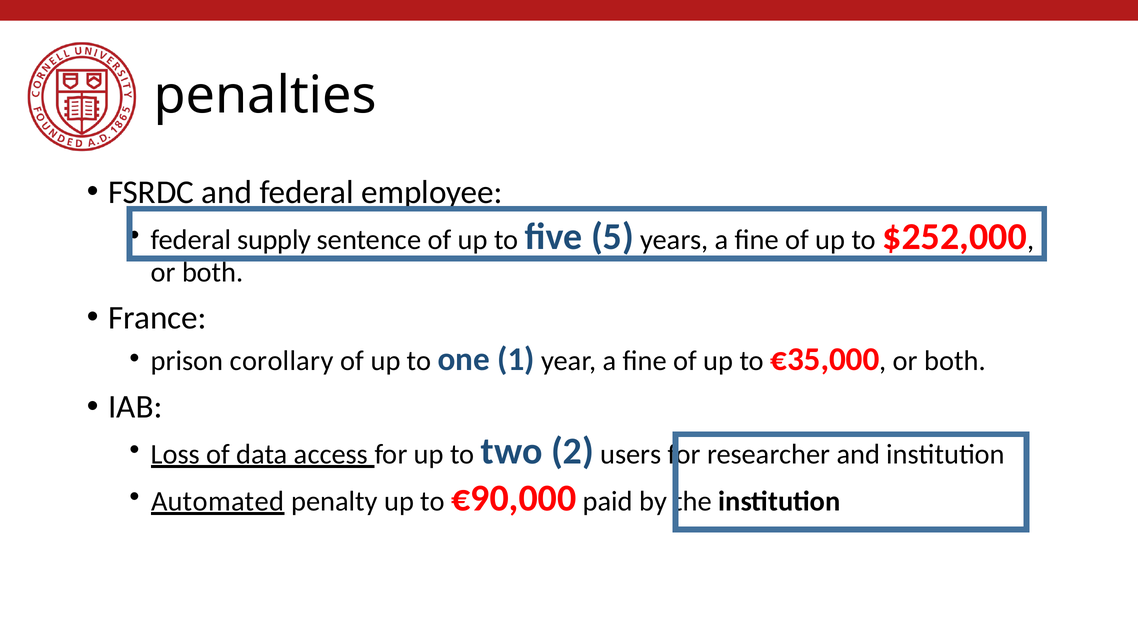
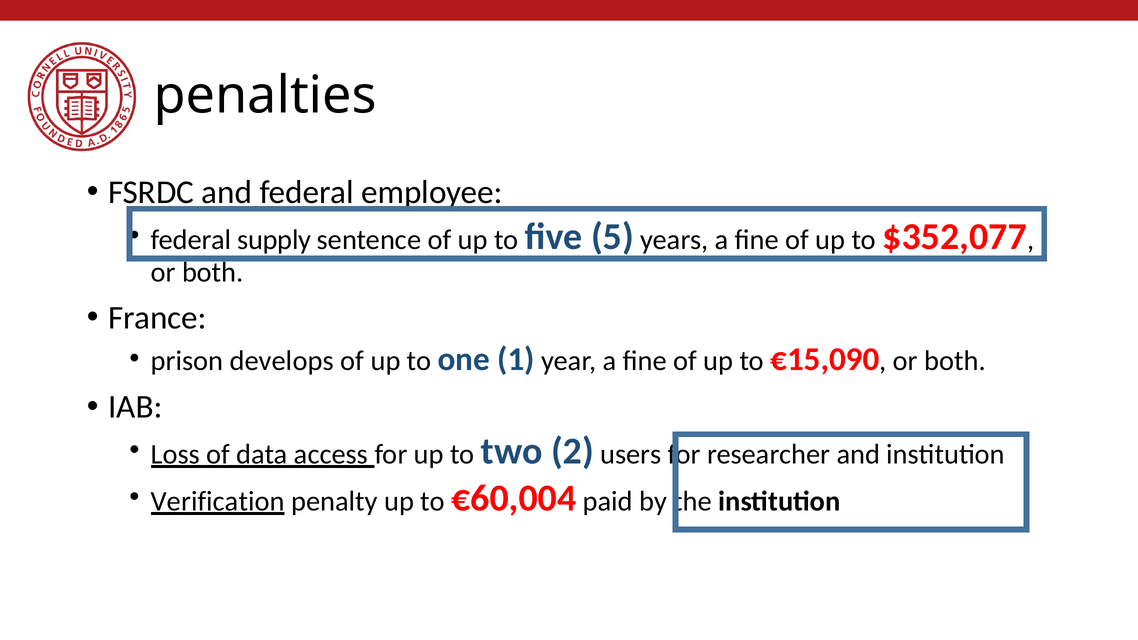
$252,000: $252,000 -> $352,077
corollary: corollary -> develops
€35,000: €35,000 -> €15,090
Automated: Automated -> Verification
€90,000: €90,000 -> €60,004
